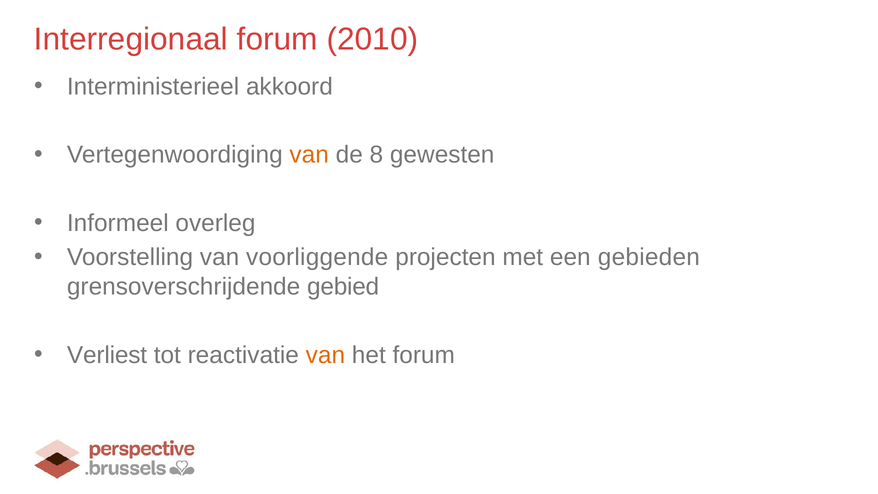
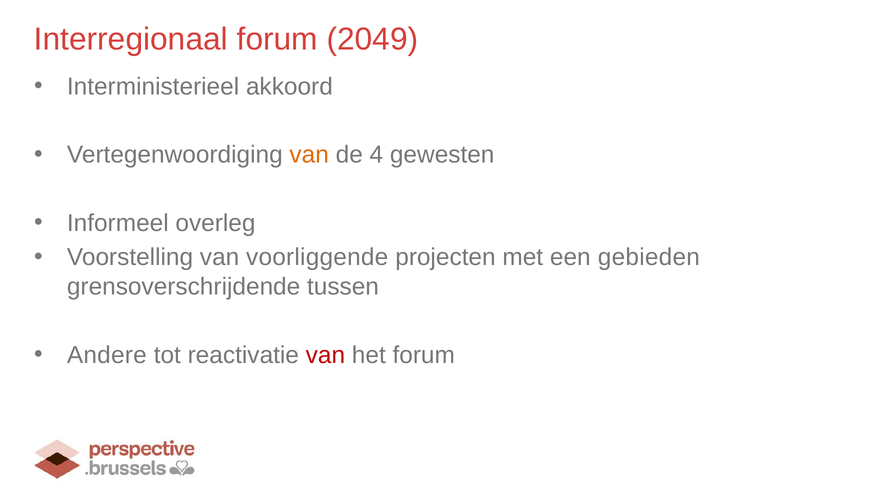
2010: 2010 -> 2049
8: 8 -> 4
gebied: gebied -> tussen
Verliest: Verliest -> Andere
van at (325, 355) colour: orange -> red
